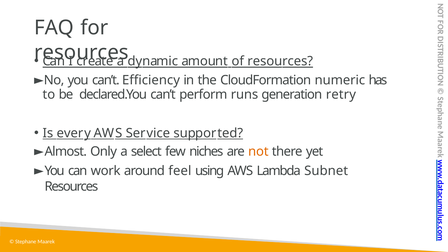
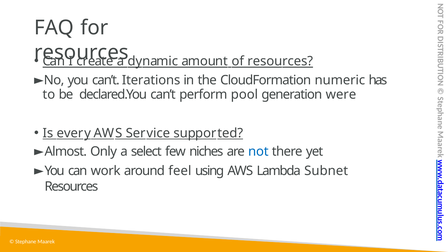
Efficiency: Efficiency -> Iterations
runs: runs -> pool
retry: retry -> were
not colour: orange -> blue
